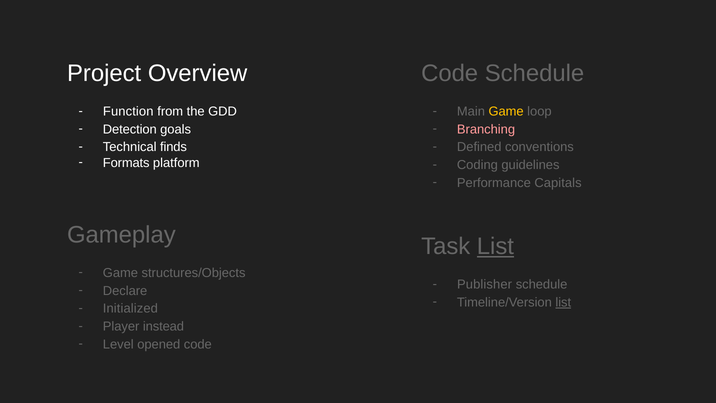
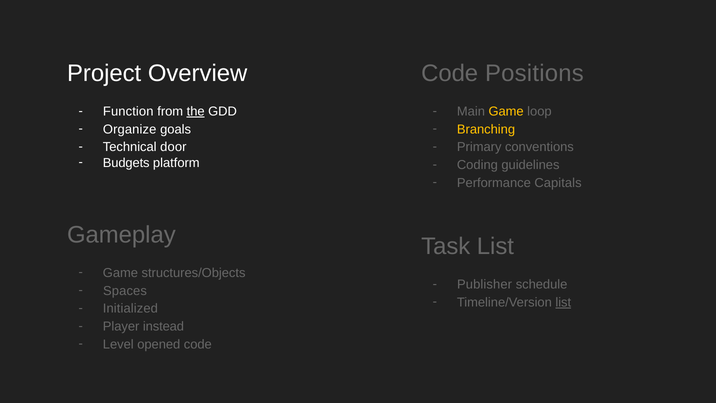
Code Schedule: Schedule -> Positions
the underline: none -> present
Detection: Detection -> Organize
Branching colour: pink -> yellow
finds: finds -> door
Defined: Defined -> Primary
Formats: Formats -> Budgets
List at (495, 246) underline: present -> none
Declare: Declare -> Spaces
